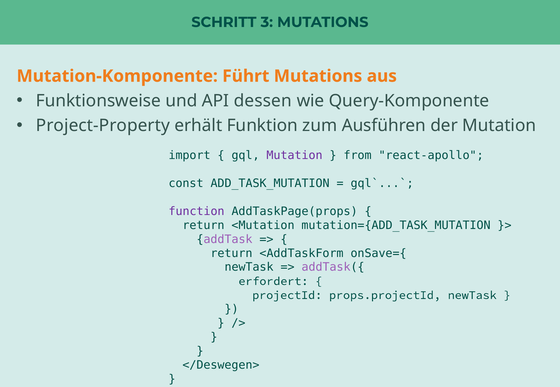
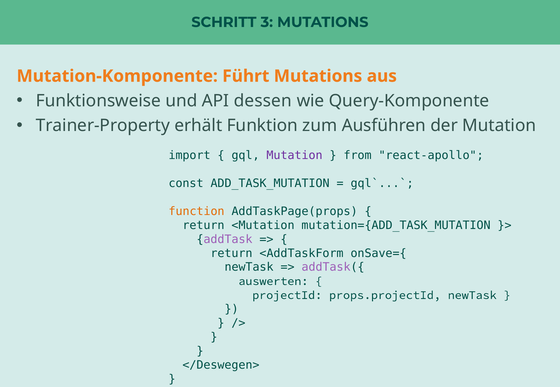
Project-Property: Project-Property -> Trainer-Property
function colour: purple -> orange
erfordert: erfordert -> auswerten
